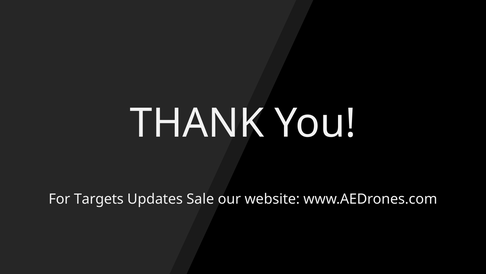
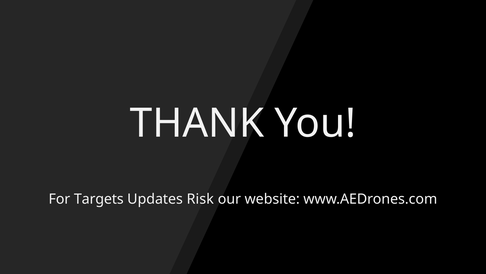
Sale: Sale -> Risk
